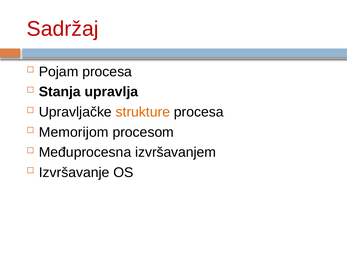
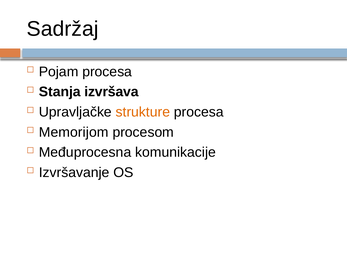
Sadržaj colour: red -> black
upravlja: upravlja -> izvršava
izvršavanjem: izvršavanjem -> komunikacije
